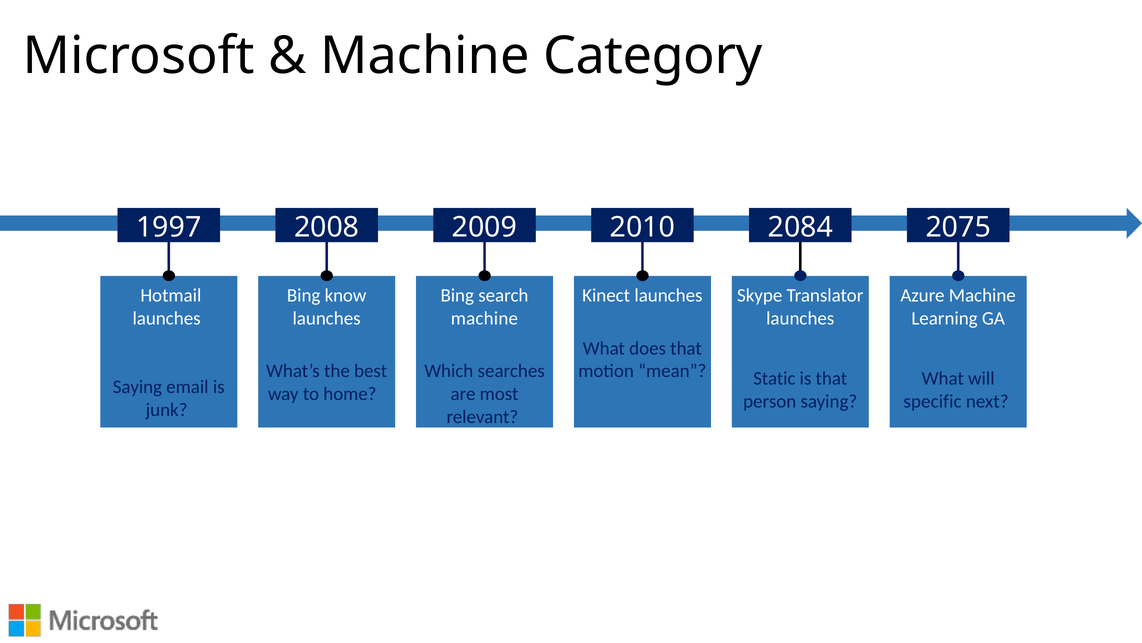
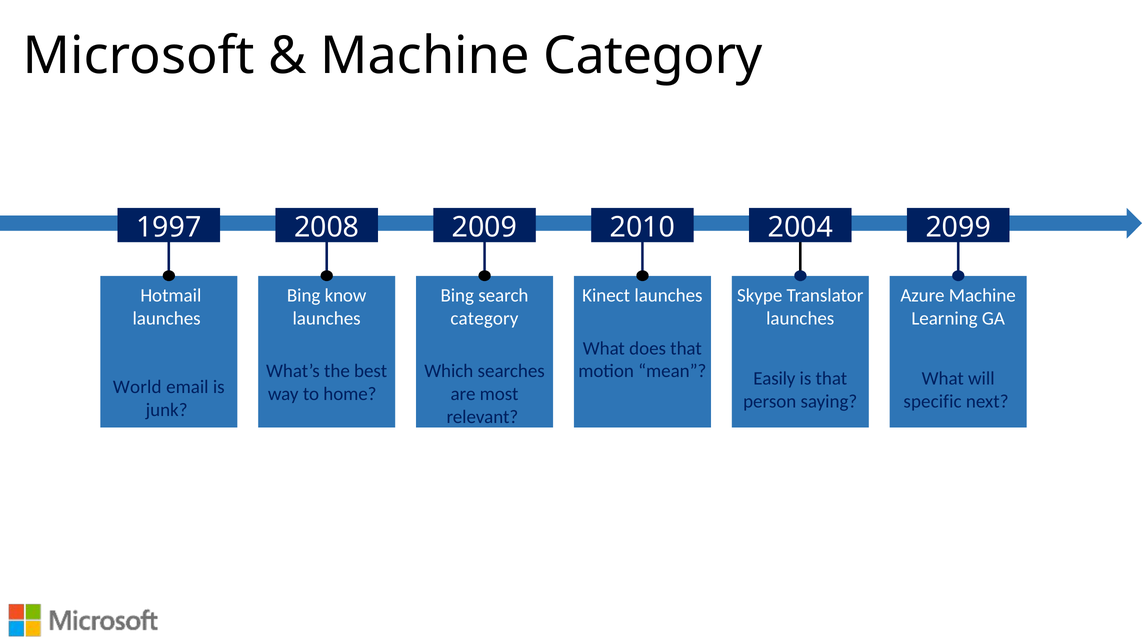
2084: 2084 -> 2004
2075: 2075 -> 2099
machine at (484, 318): machine -> category
Static: Static -> Easily
Saying at (137, 387): Saying -> World
